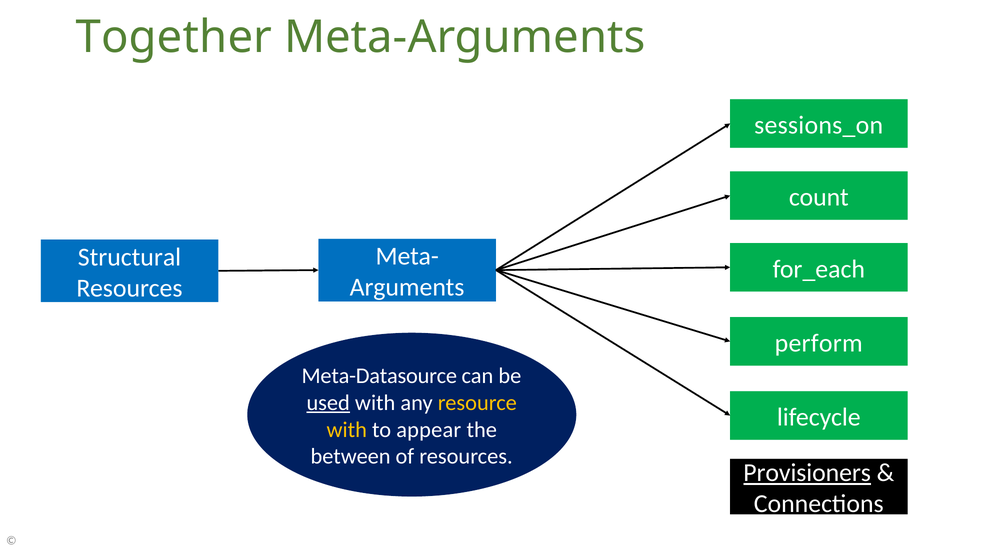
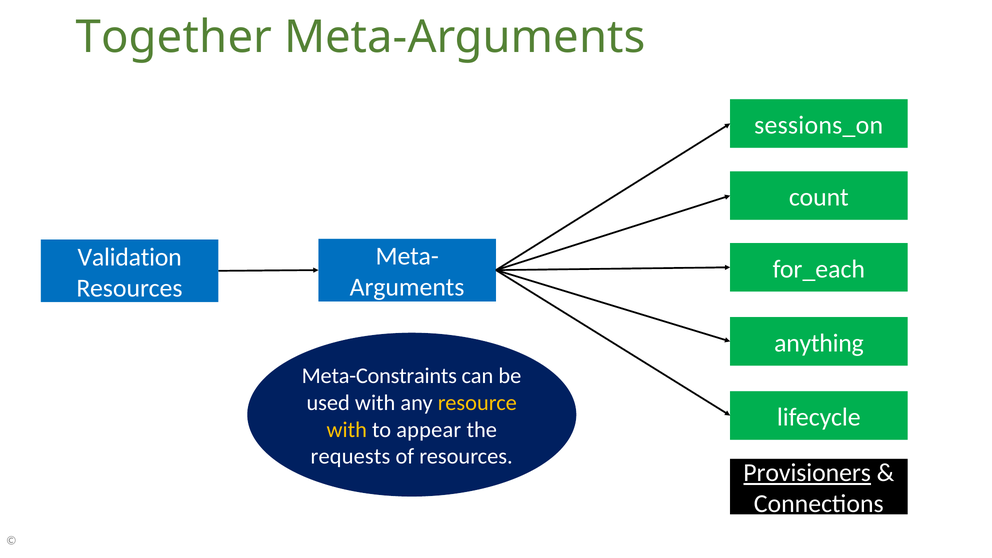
Structural: Structural -> Validation
perform: perform -> anything
Meta-Datasource: Meta-Datasource -> Meta-Constraints
used underline: present -> none
between: between -> requests
